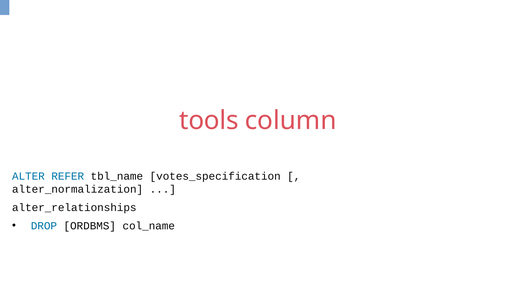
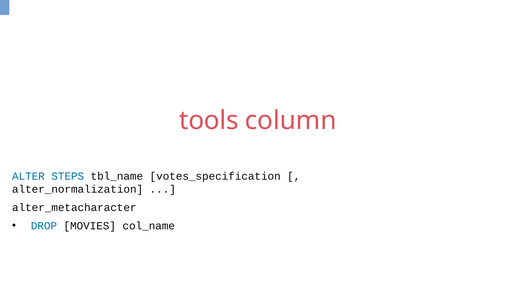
REFER: REFER -> STEPS
alter_relationships: alter_relationships -> alter_metacharacter
ORDBMS: ORDBMS -> MOVIES
